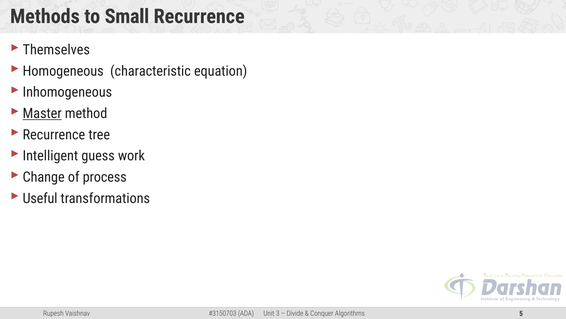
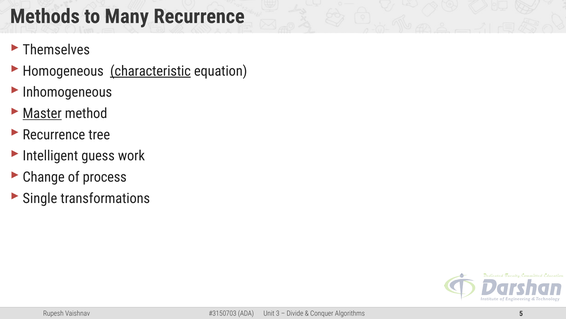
Small: Small -> Many
characteristic underline: none -> present
Useful: Useful -> Single
